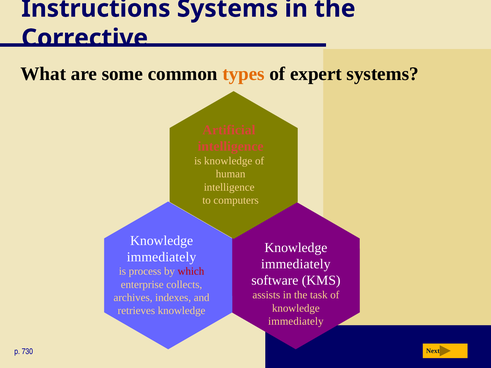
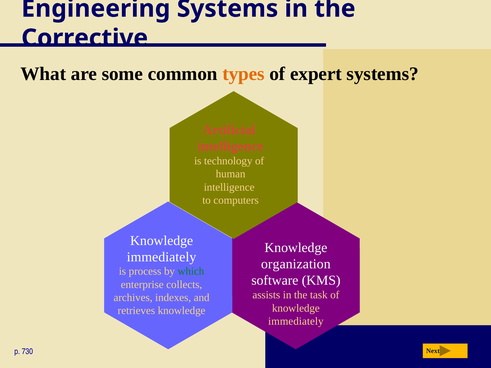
Instructions: Instructions -> Engineering
is knowledge: knowledge -> technology
immediately at (296, 264): immediately -> organization
which colour: red -> green
